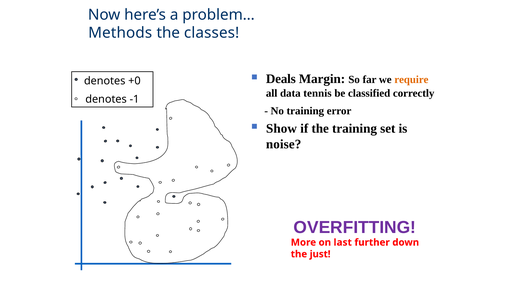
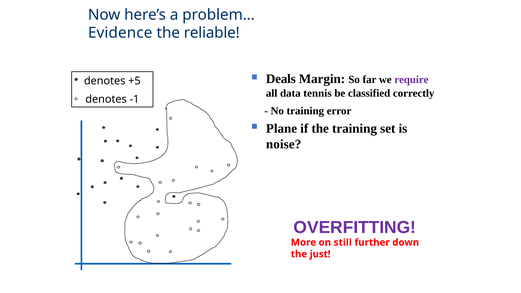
Methods: Methods -> Evidence
classes: classes -> reliable
require colour: orange -> purple
+0: +0 -> +5
Show: Show -> Plane
last: last -> still
